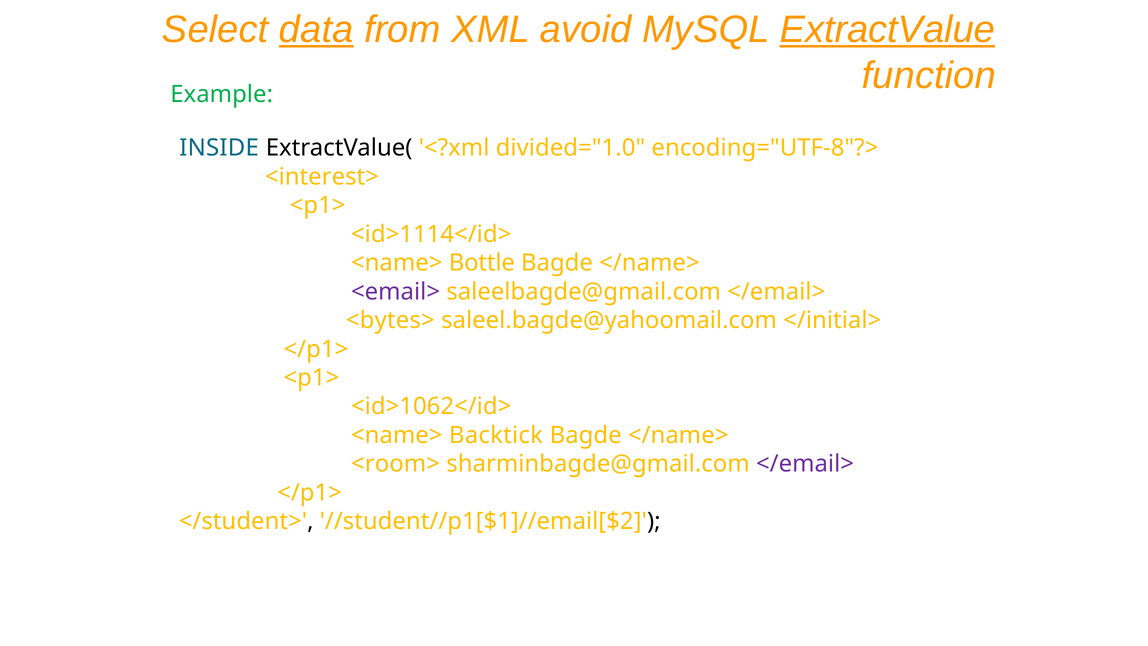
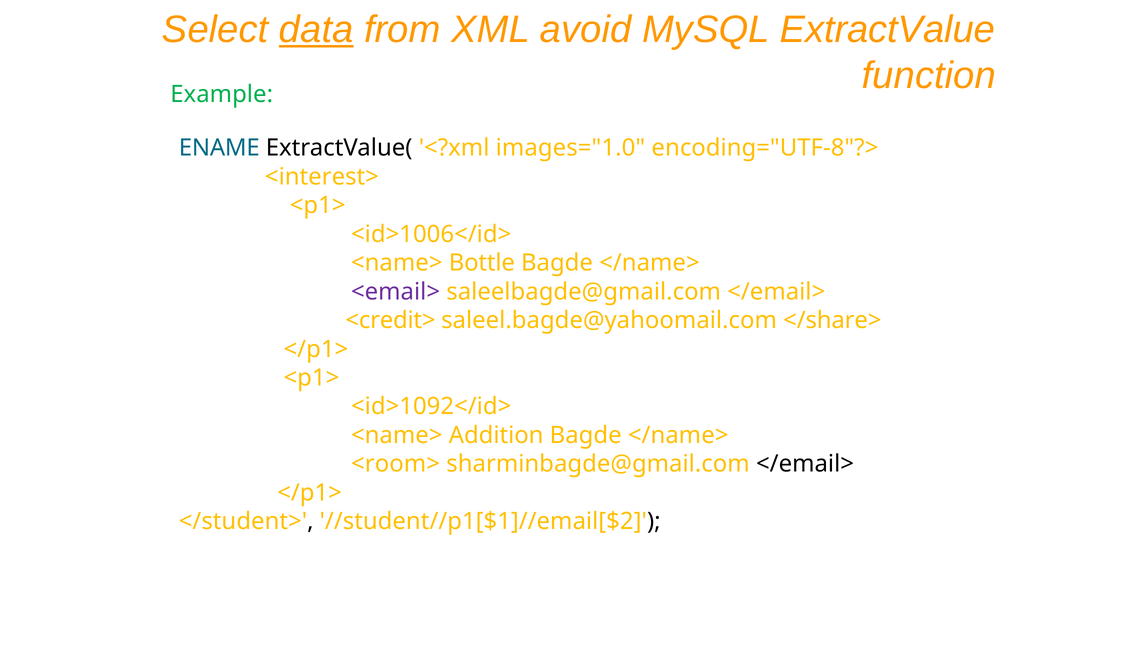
ExtractValue underline: present -> none
INSIDE: INSIDE -> ENAME
divided="1.0: divided="1.0 -> images="1.0
<id>1114</id>: <id>1114</id> -> <id>1006</id>
<bytes>: <bytes> -> <credit>
</initial>: </initial> -> </share>
<id>1062</id>: <id>1062</id> -> <id>1092</id>
Backtick: Backtick -> Addition
</email> at (805, 464) colour: purple -> black
